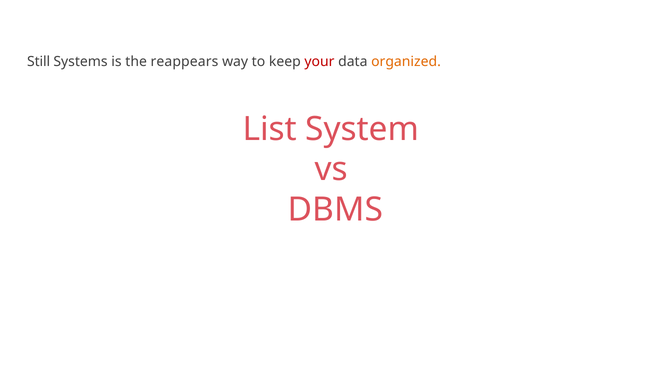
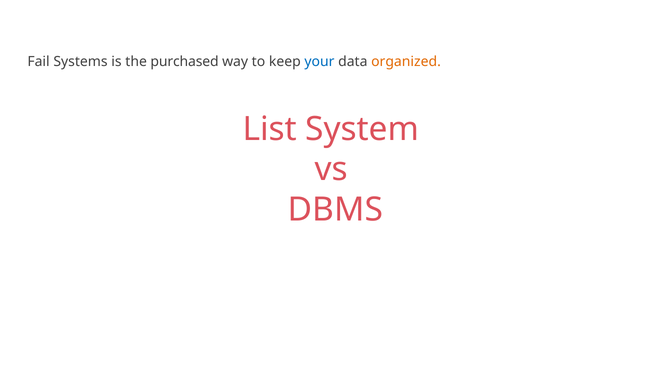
Still: Still -> Fail
reappears: reappears -> purchased
your colour: red -> blue
